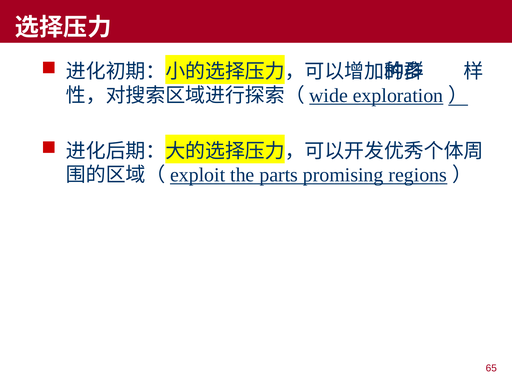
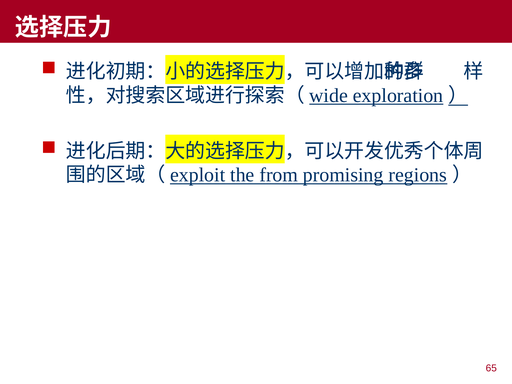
parts: parts -> from
